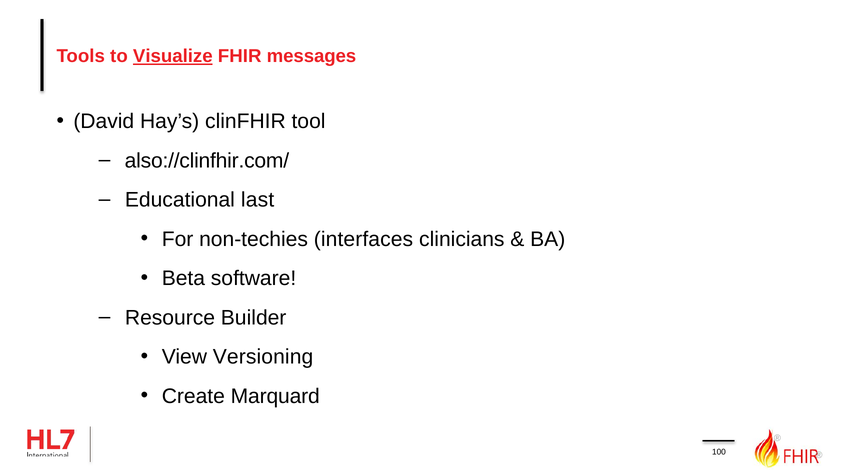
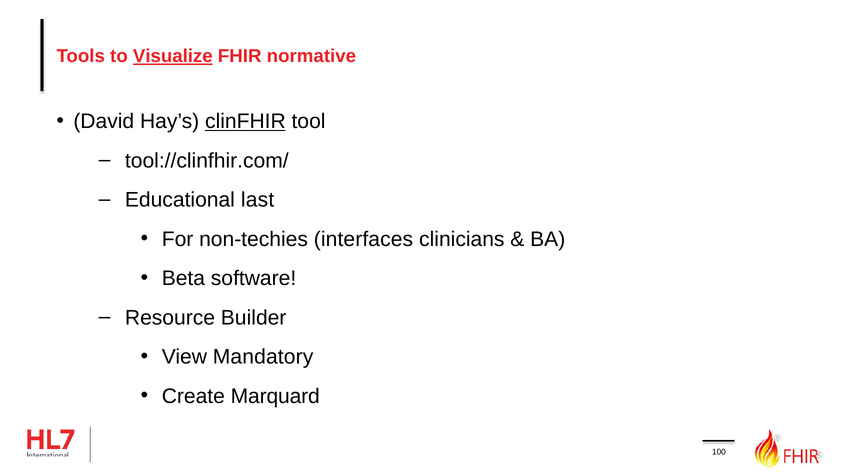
messages: messages -> normative
clinFHIR underline: none -> present
also://clinfhir.com/: also://clinfhir.com/ -> tool://clinfhir.com/
Versioning: Versioning -> Mandatory
